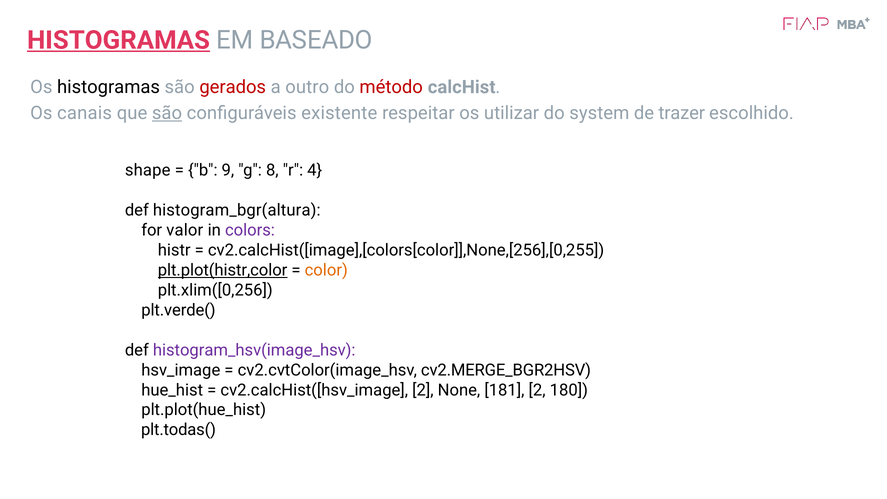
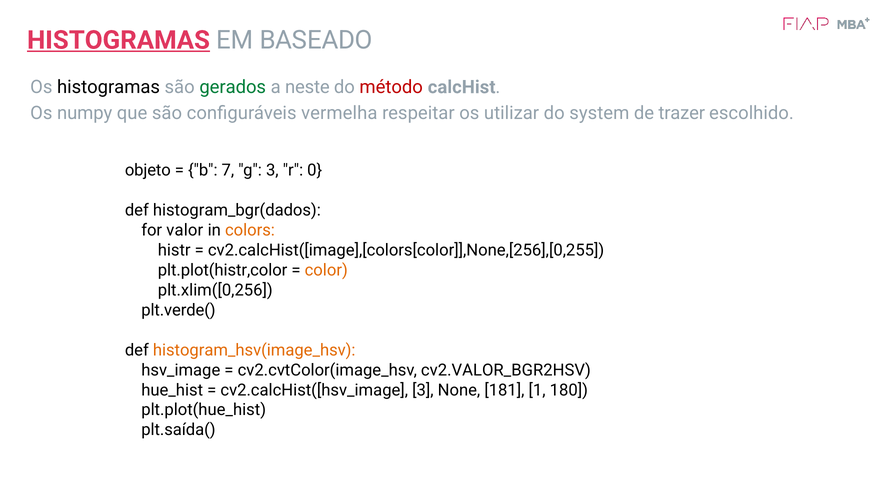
gerados colour: red -> green
outro: outro -> neste
canais: canais -> numpy
são at (167, 113) underline: present -> none
existente: existente -> vermelha
shape: shape -> objeto
9: 9 -> 7
g 8: 8 -> 3
4: 4 -> 0
histogram_bgr(altura: histogram_bgr(altura -> histogram_bgr(dados
colors colour: purple -> orange
plt.plot(histr,color underline: present -> none
histogram_hsv(image_hsv colour: purple -> orange
cv2.MERGE_BGR2HSV: cv2.MERGE_BGR2HSV -> cv2.VALOR_BGR2HSV
cv2.calcHist([hsv_image 2: 2 -> 3
181 2: 2 -> 1
plt.todas(: plt.todas( -> plt.saída(
